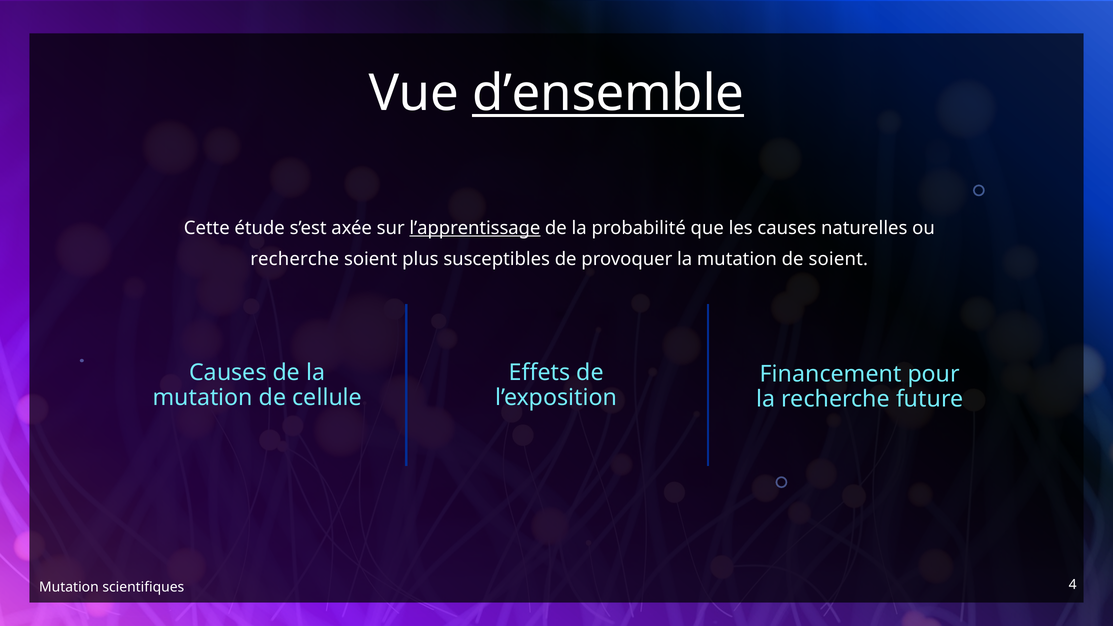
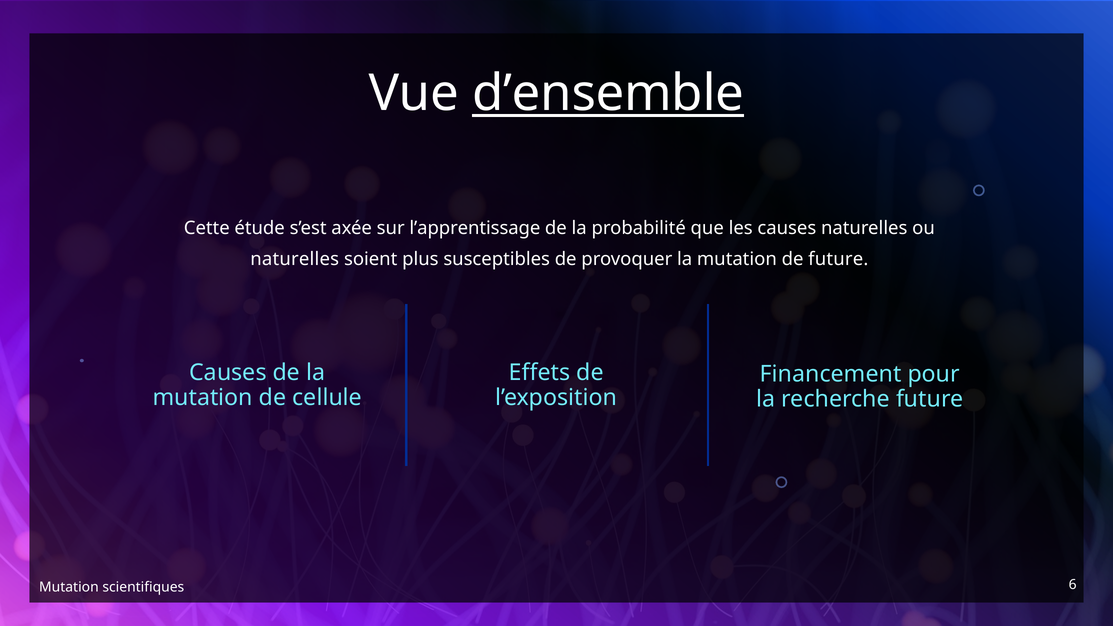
l’apprentissage underline: present -> none
recherche at (295, 259): recherche -> naturelles
de soient: soient -> future
4: 4 -> 6
